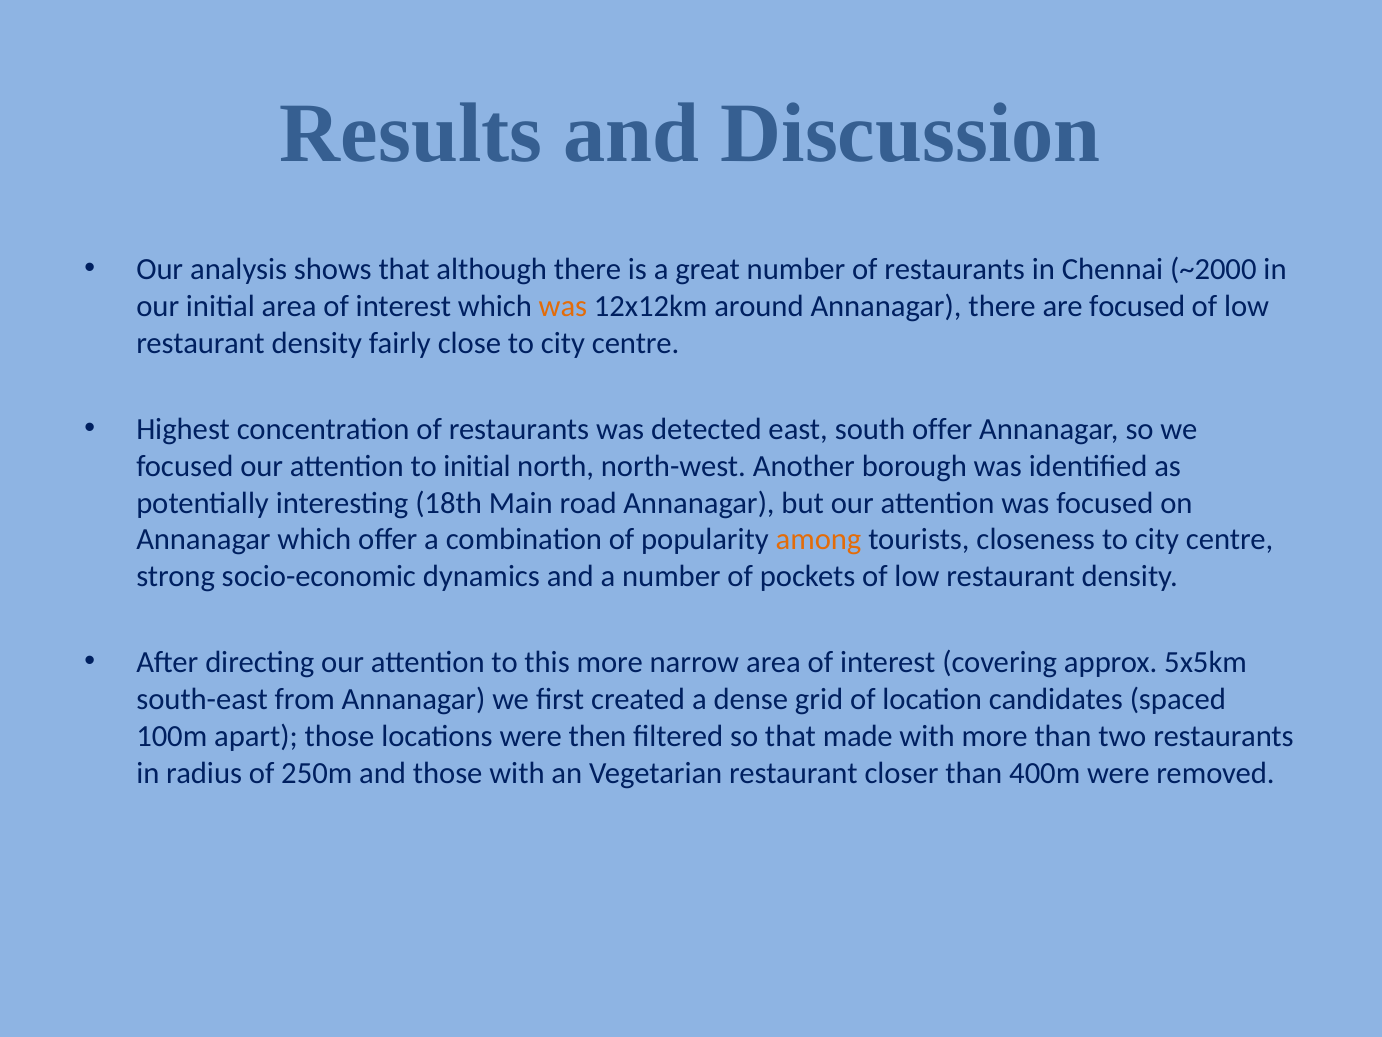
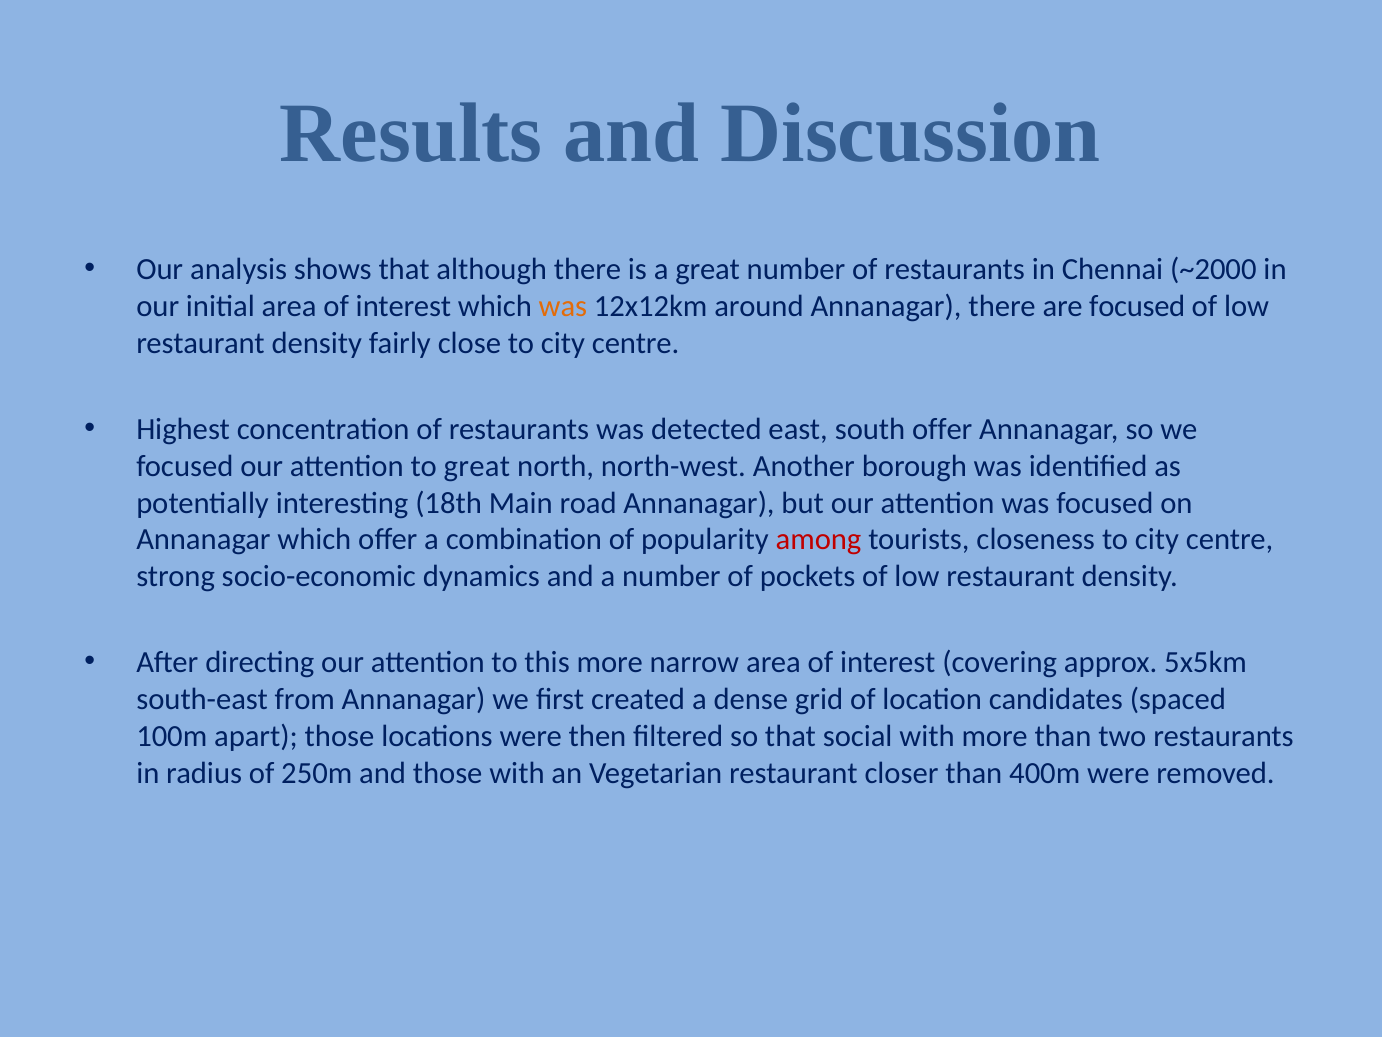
to initial: initial -> great
among colour: orange -> red
made: made -> social
